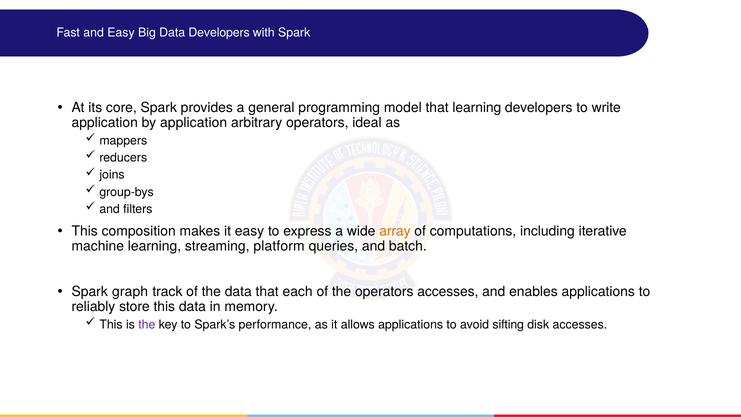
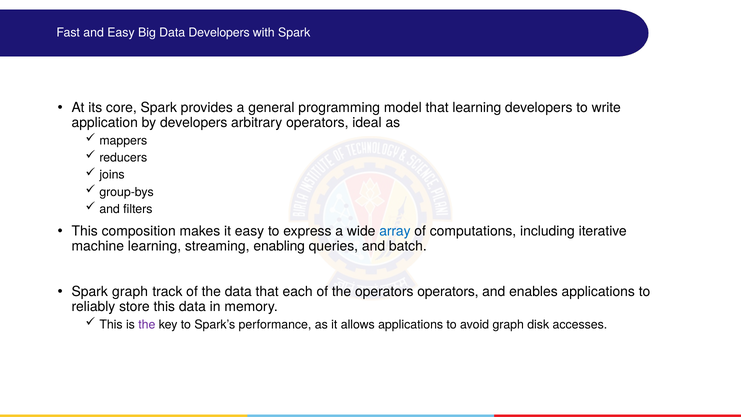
by application: application -> developers
array colour: orange -> blue
platform: platform -> enabling
operators accesses: accesses -> operators
avoid sifting: sifting -> graph
